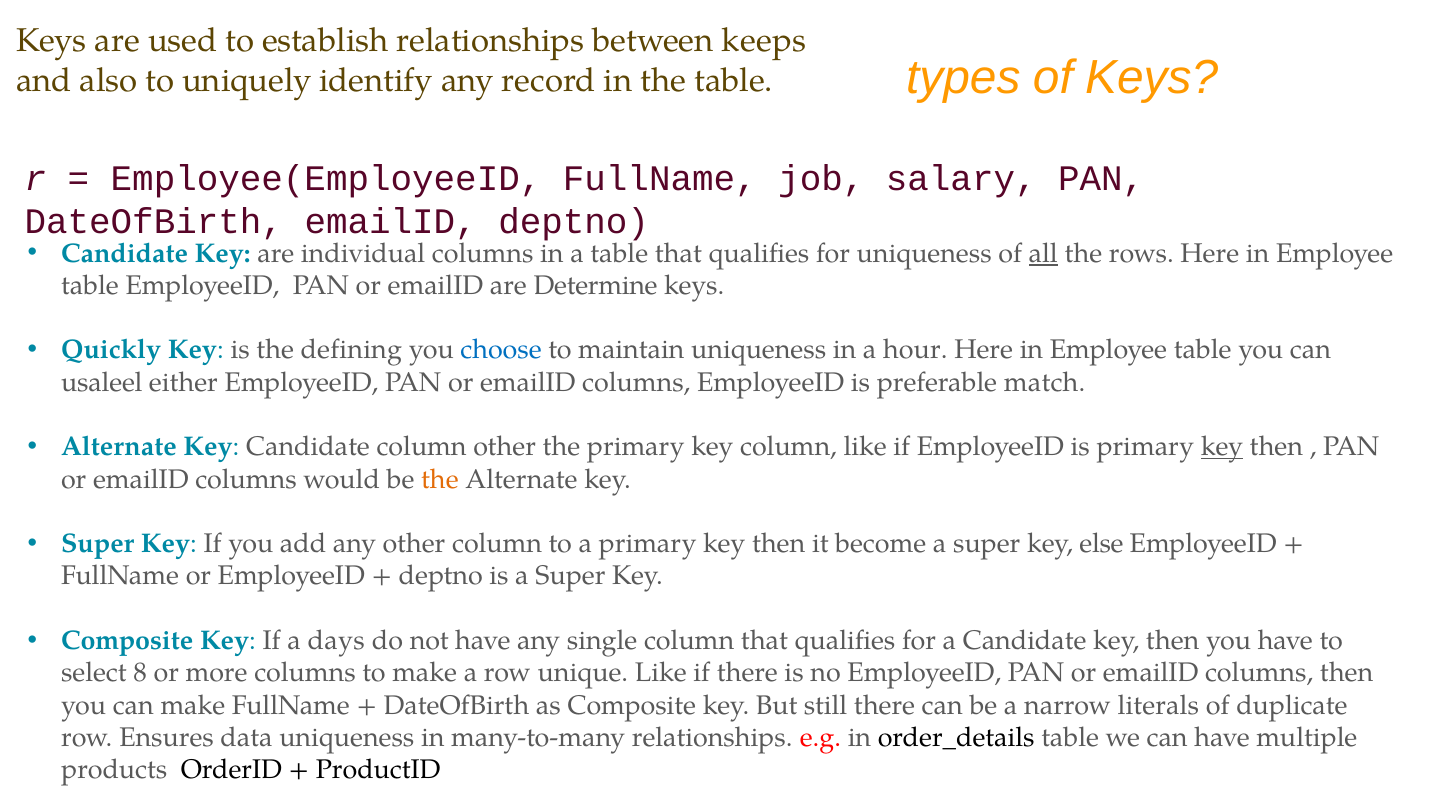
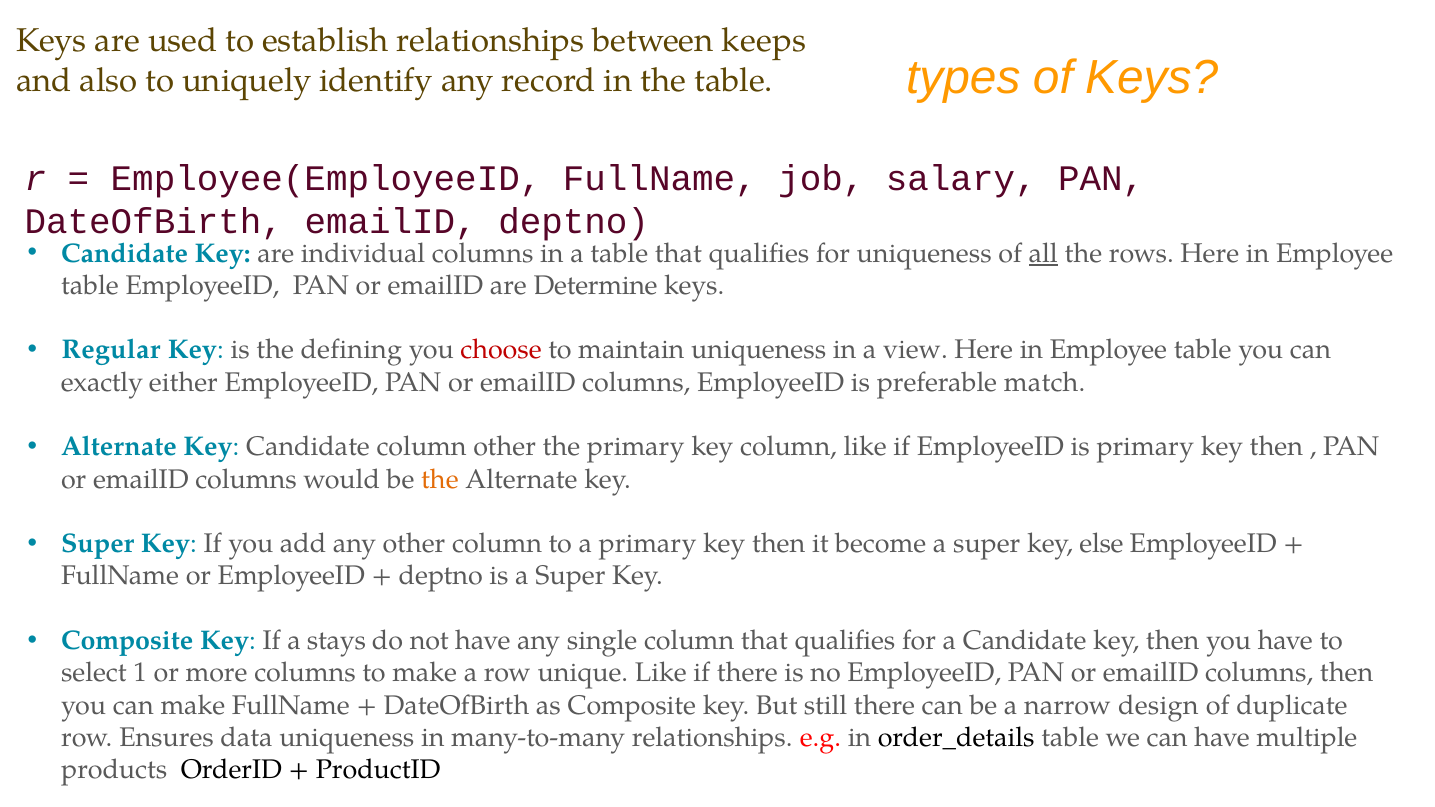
Quickly: Quickly -> Regular
choose colour: blue -> red
hour: hour -> view
usaleel: usaleel -> exactly
key at (1222, 447) underline: present -> none
days: days -> stays
8: 8 -> 1
literals: literals -> design
